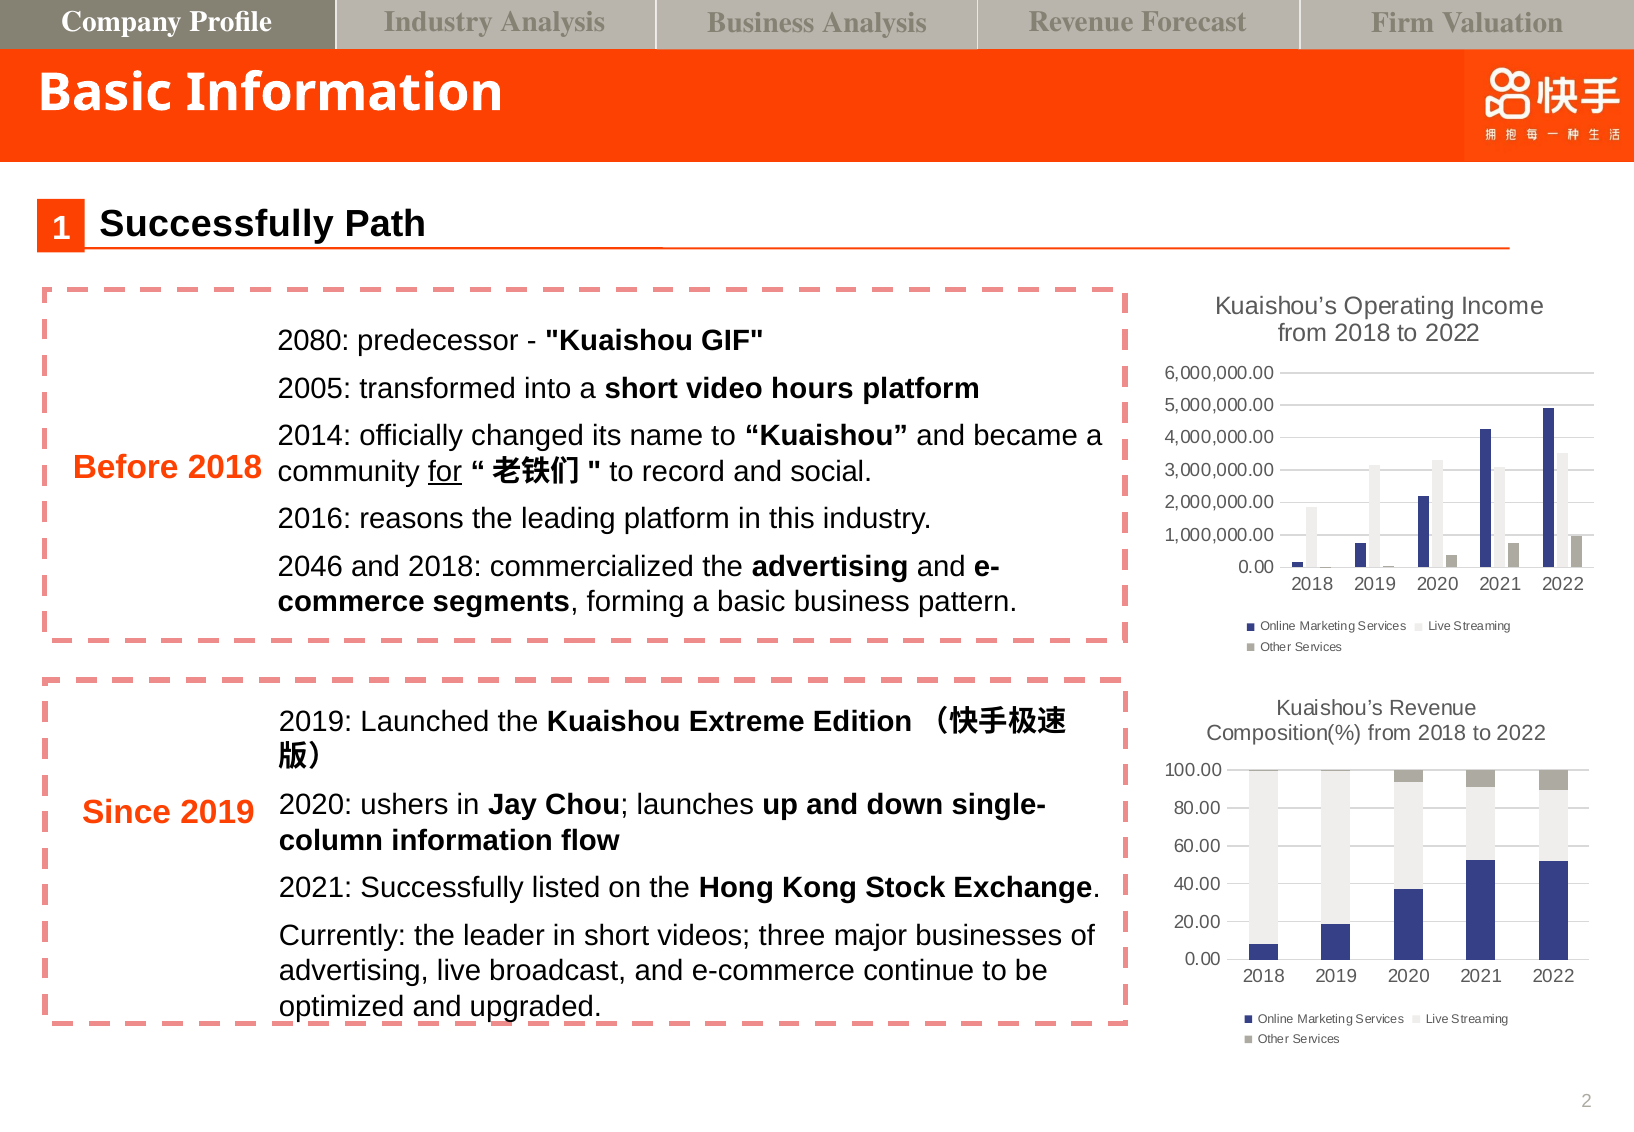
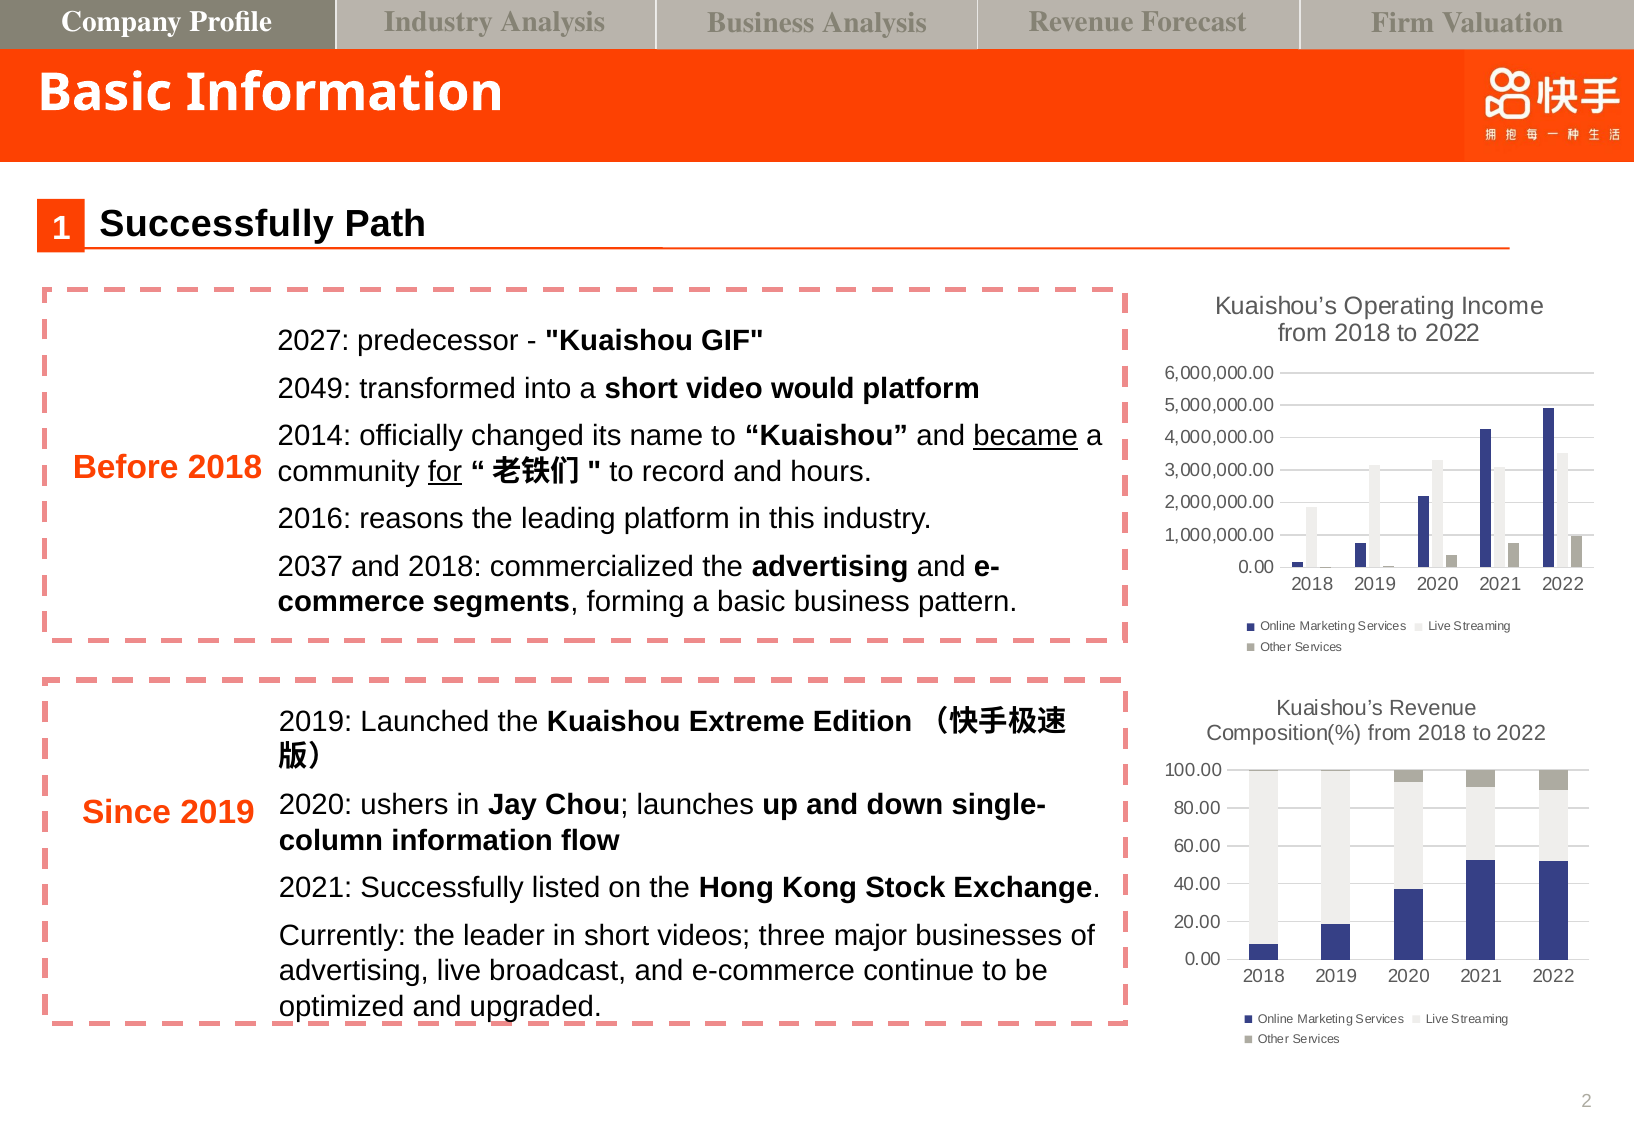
2080: 2080 -> 2027
2005: 2005 -> 2049
hours: hours -> would
became underline: none -> present
social: social -> hours
2046: 2046 -> 2037
